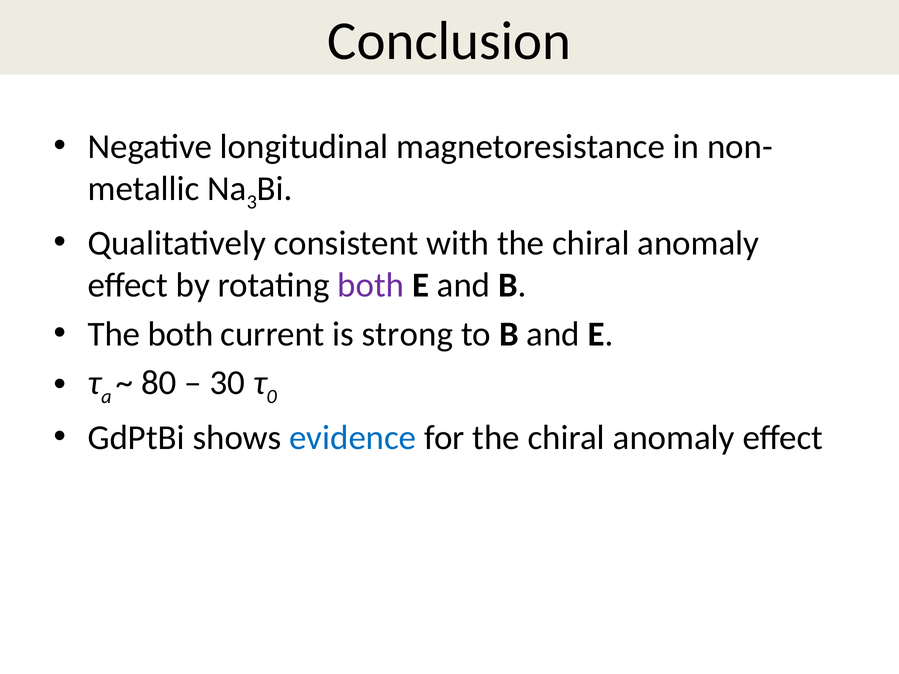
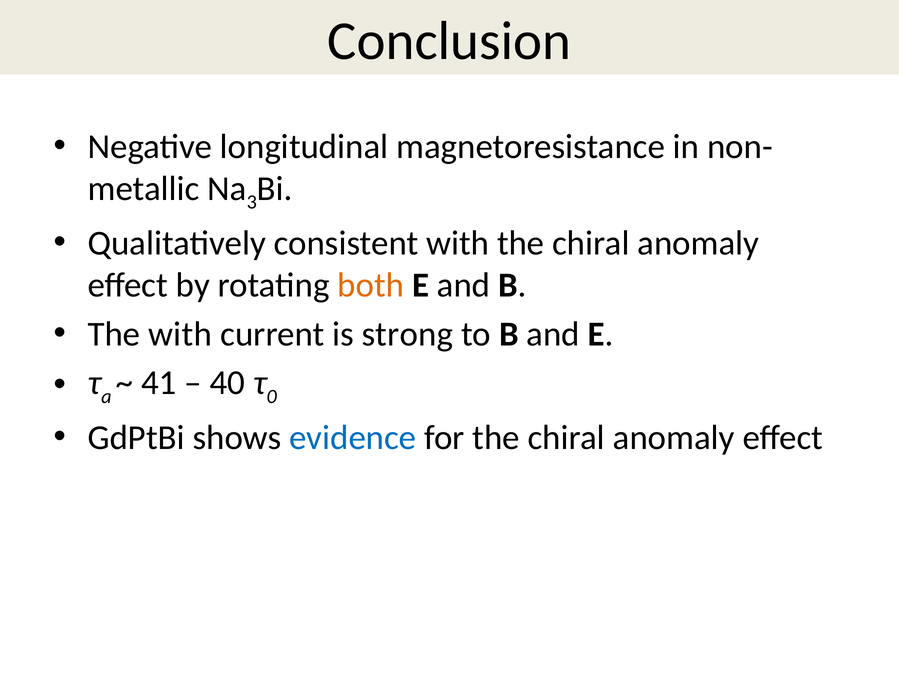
both at (371, 285) colour: purple -> orange
The both: both -> with
80: 80 -> 41
30: 30 -> 40
